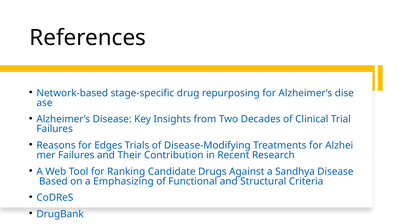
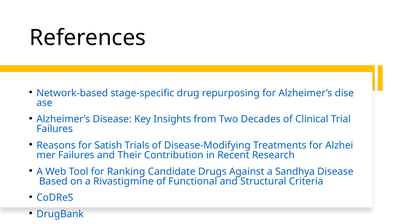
Edges: Edges -> Satish
Emphasizing: Emphasizing -> Rivastigmine
